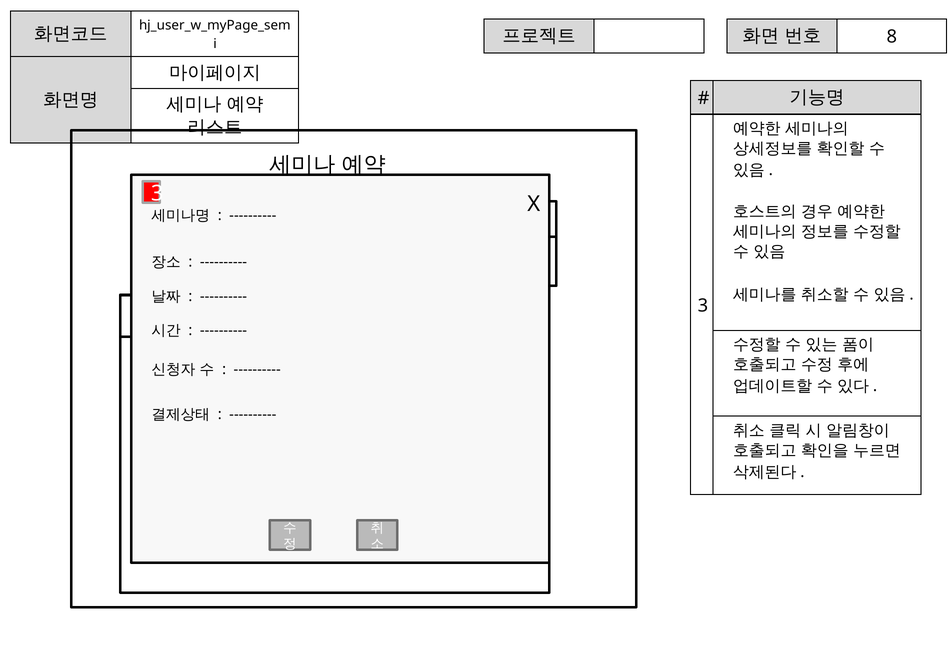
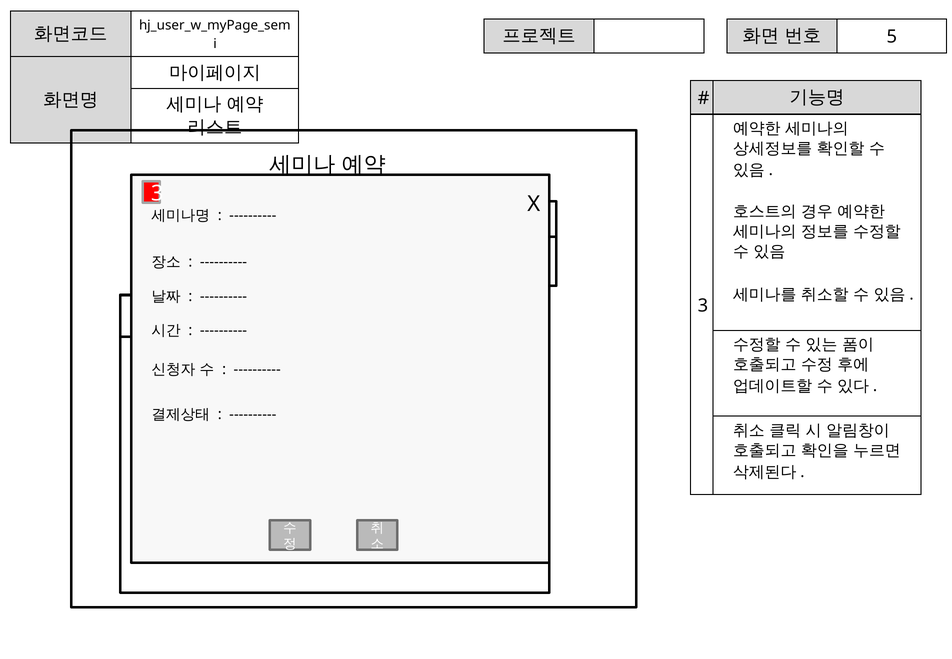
8: 8 -> 5
